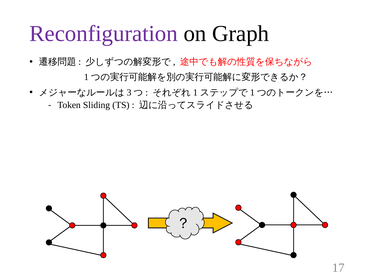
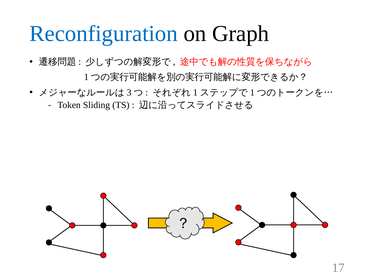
Reconfiguration colour: purple -> blue
